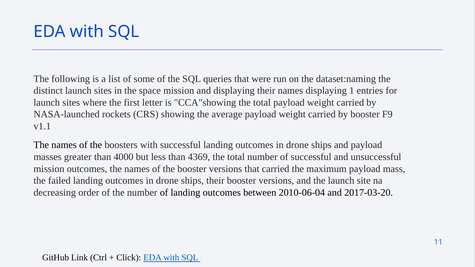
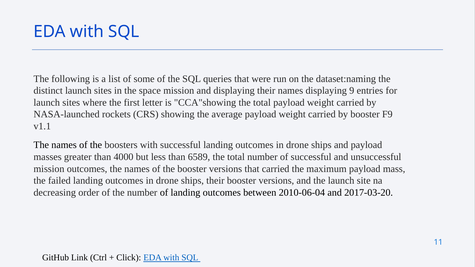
1: 1 -> 9
4369: 4369 -> 6589
